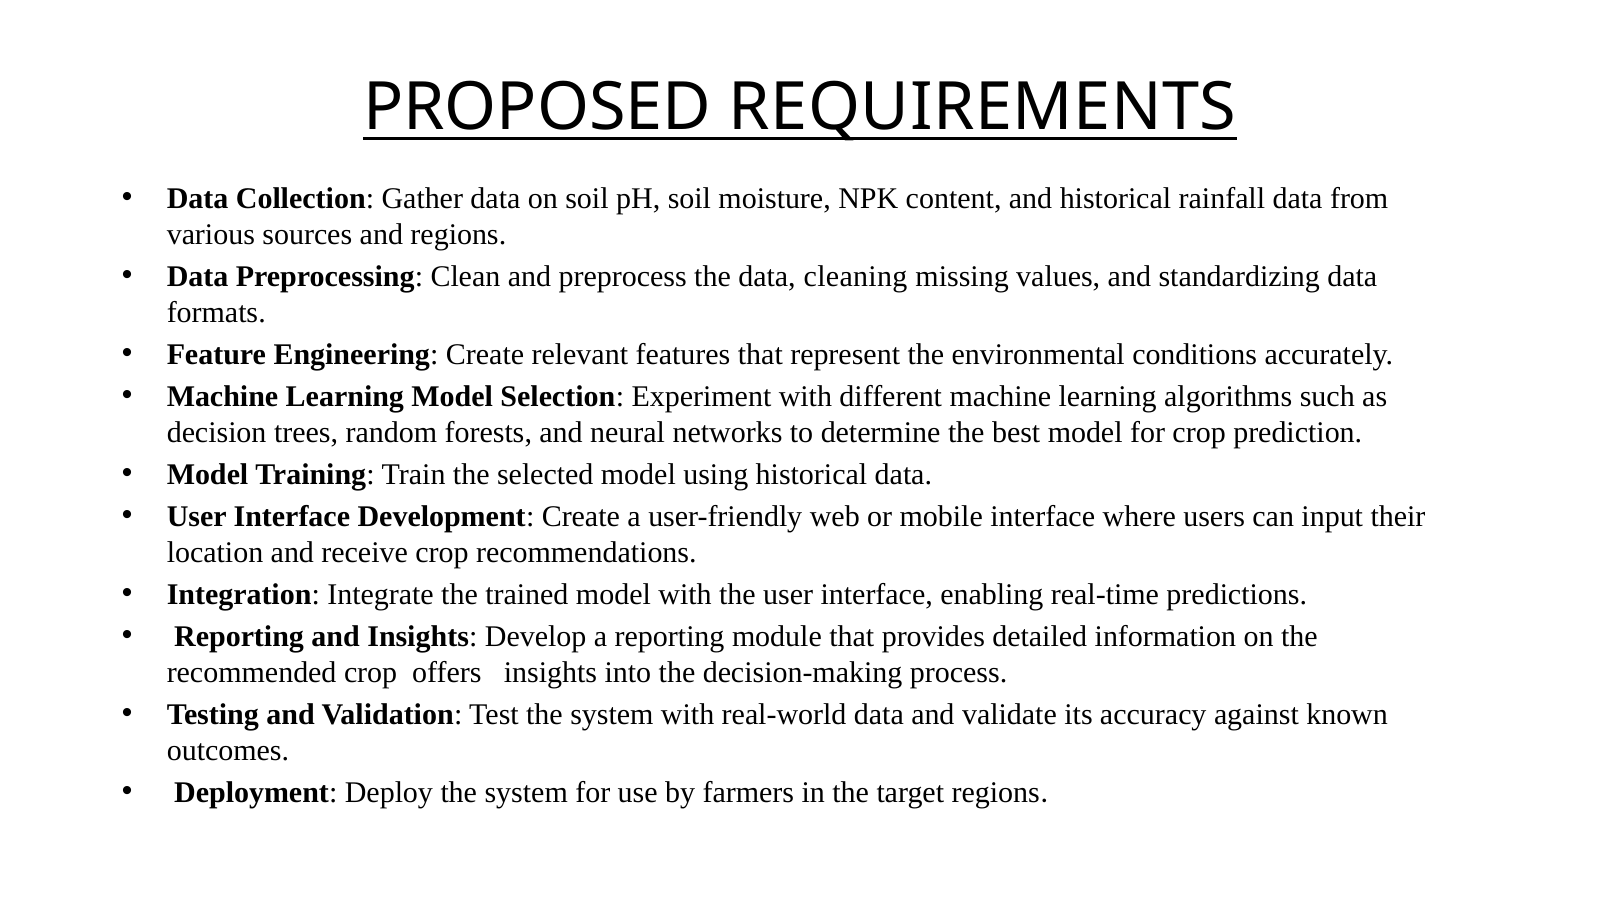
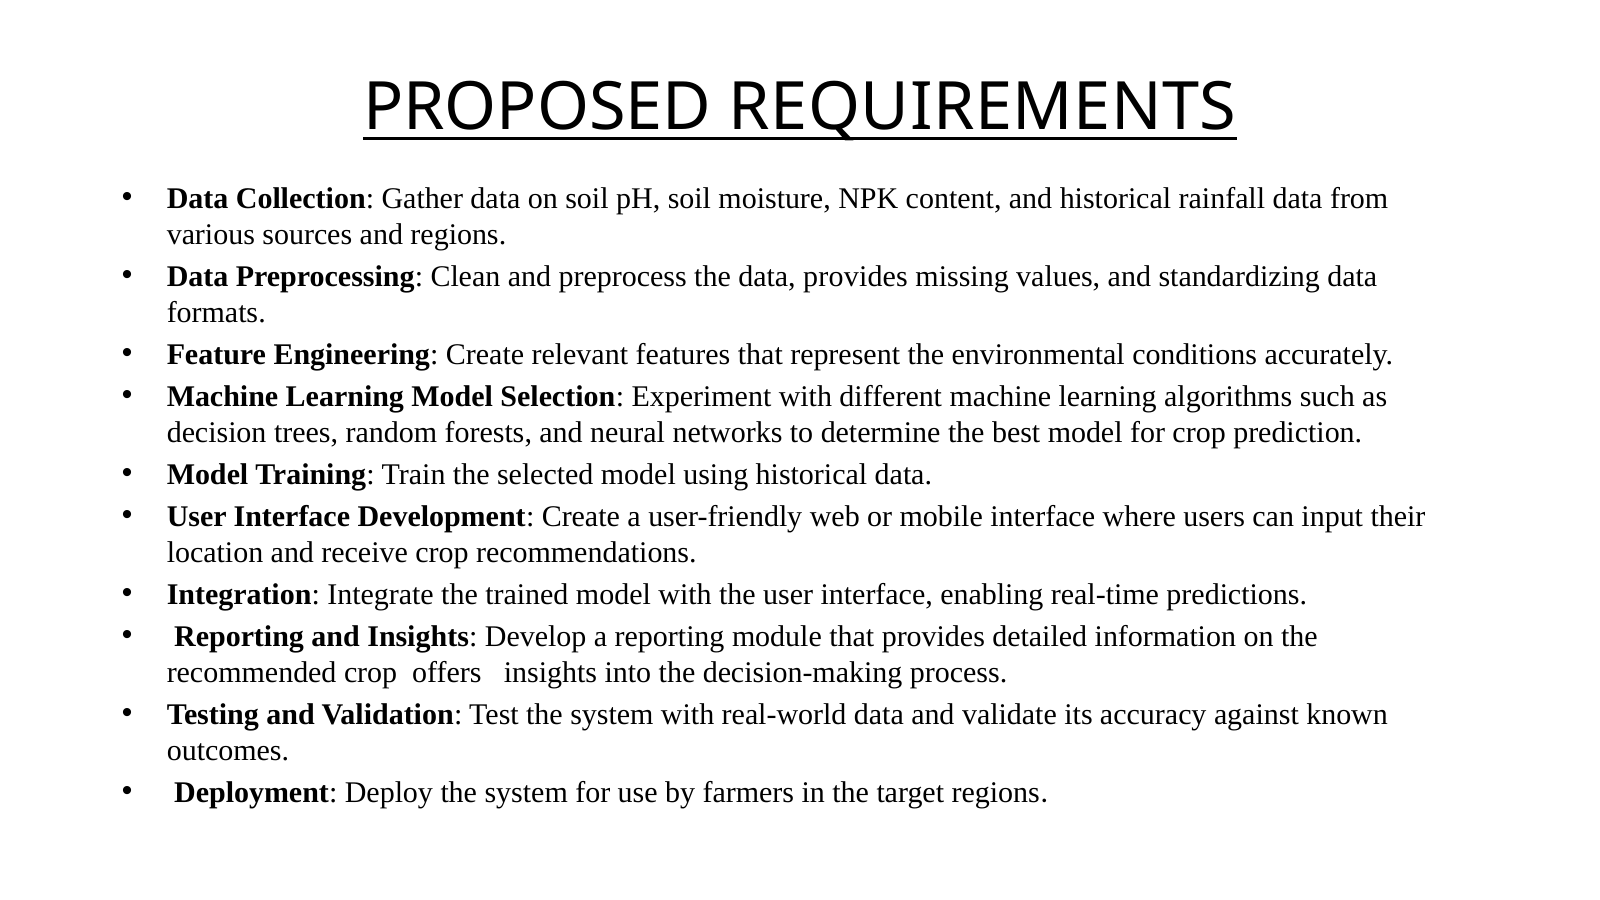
data cleaning: cleaning -> provides
